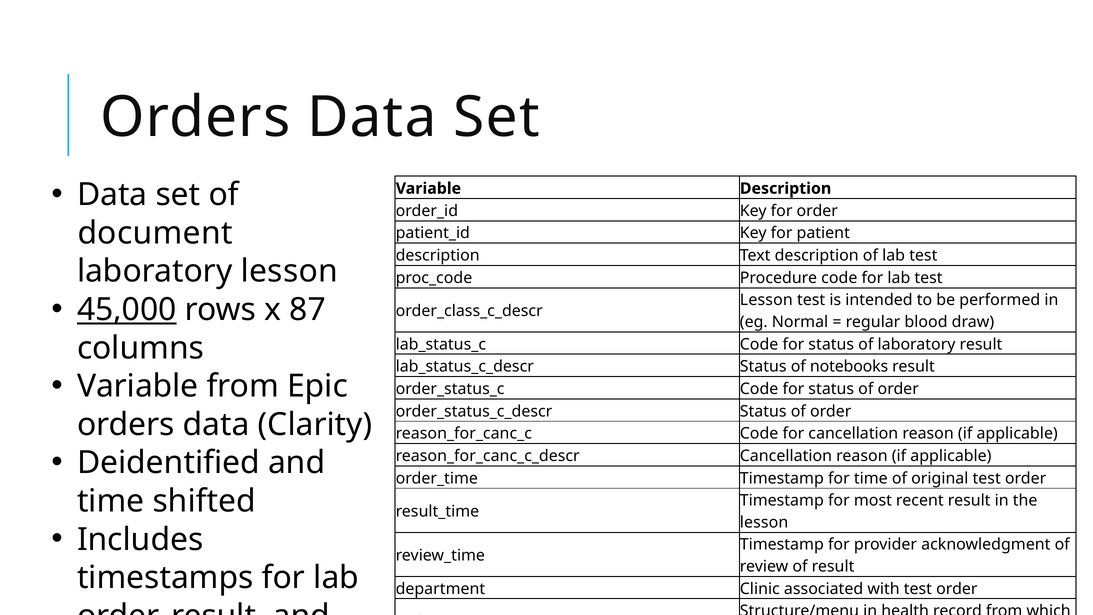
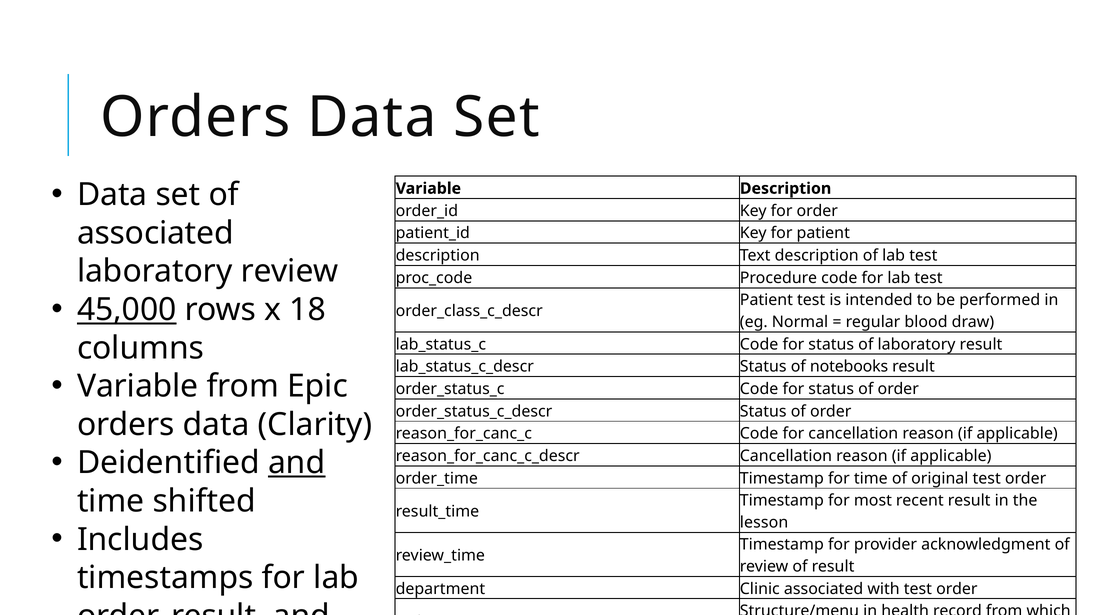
document at (155, 233): document -> associated
laboratory lesson: lesson -> review
87: 87 -> 18
Lesson at (766, 300): Lesson -> Patient
and at (297, 463) underline: none -> present
